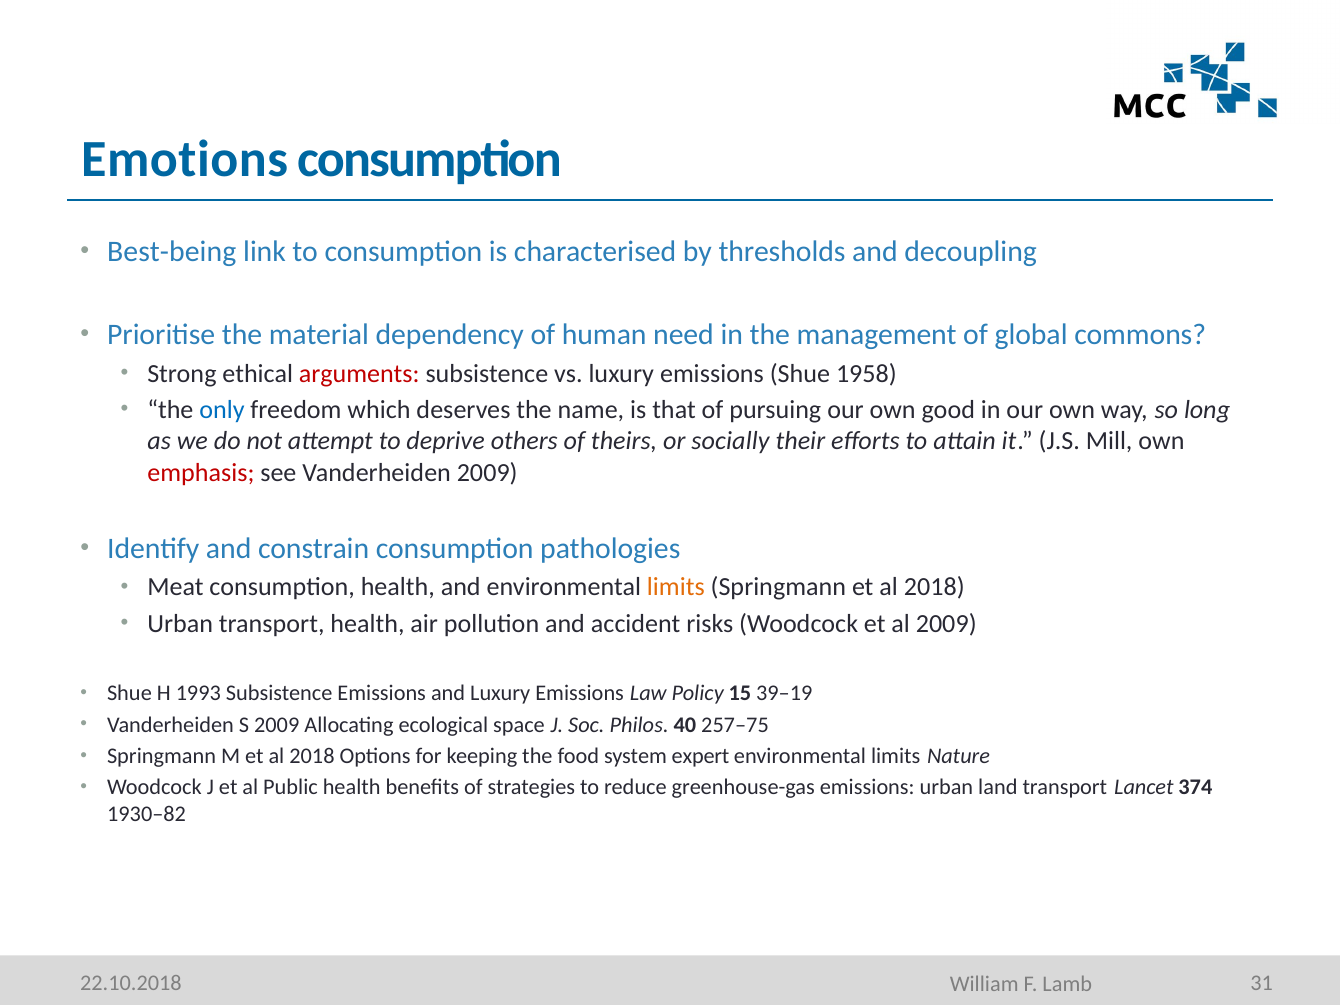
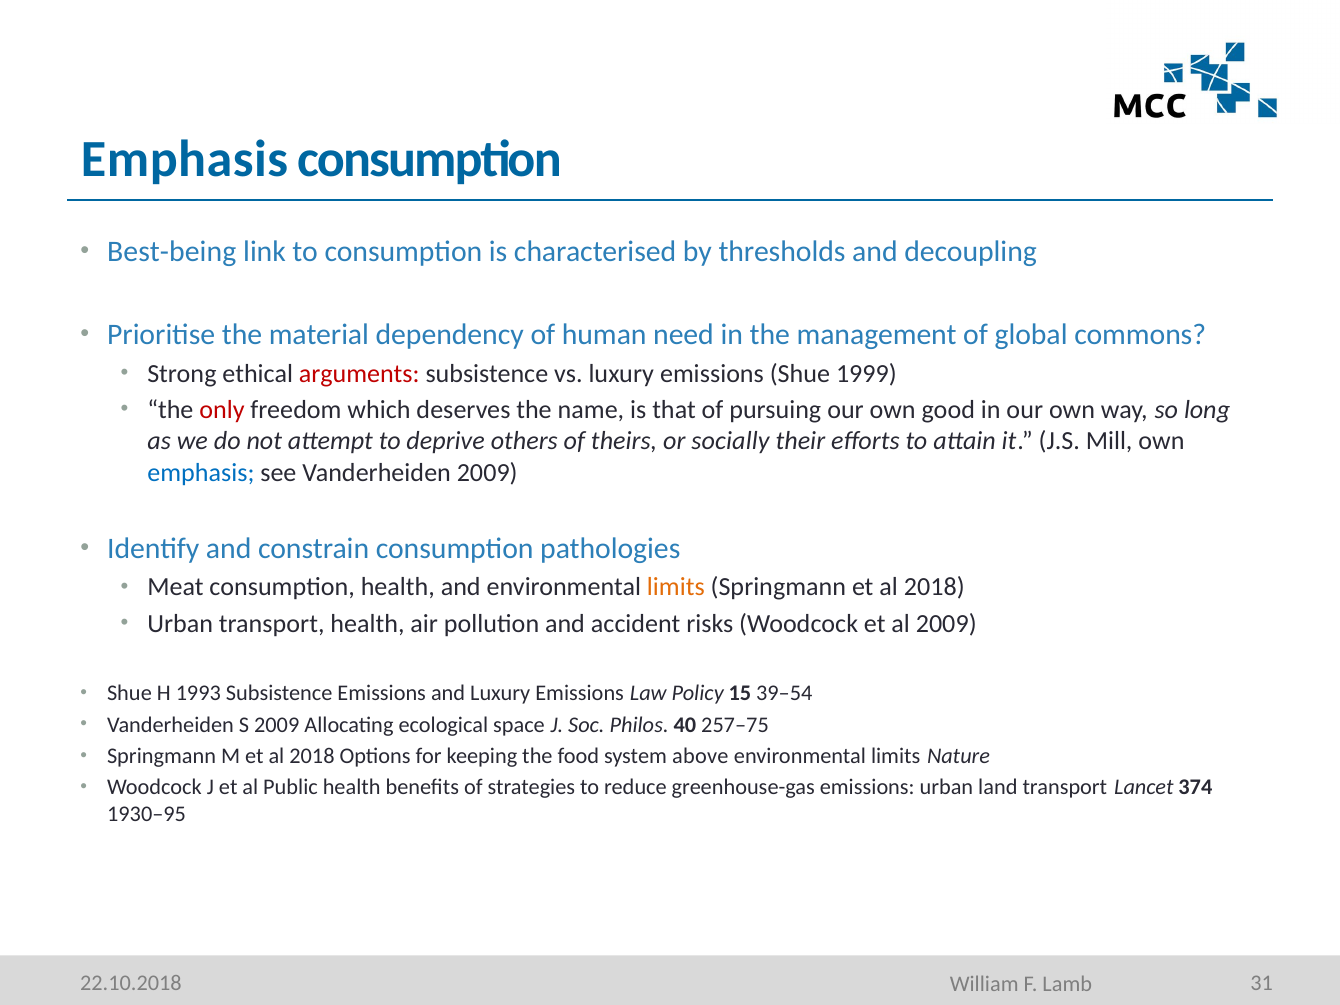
Emotions at (185, 159): Emotions -> Emphasis
1958: 1958 -> 1999
only colour: blue -> red
emphasis at (201, 473) colour: red -> blue
39–19: 39–19 -> 39–54
expert: expert -> above
1930–82: 1930–82 -> 1930–95
